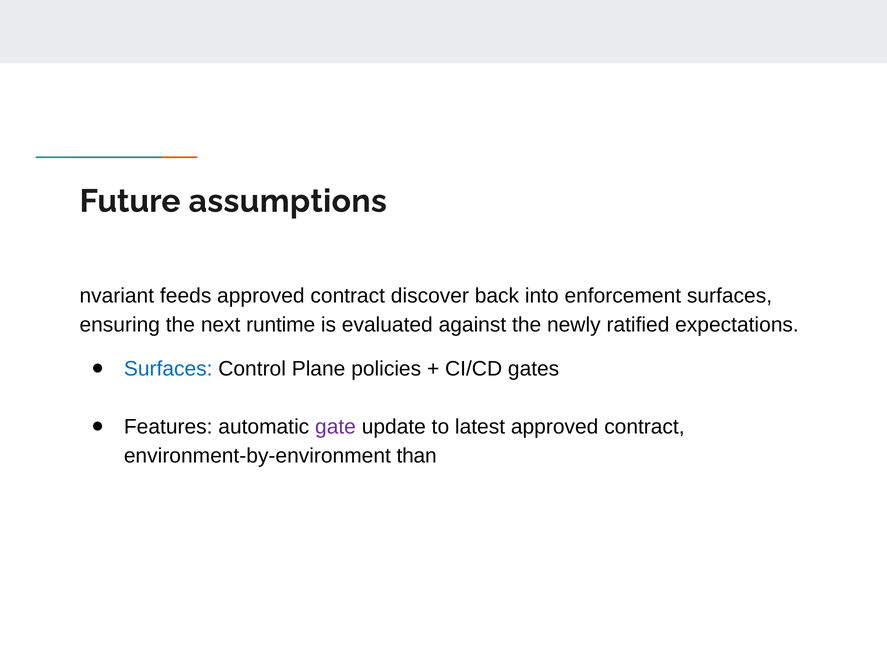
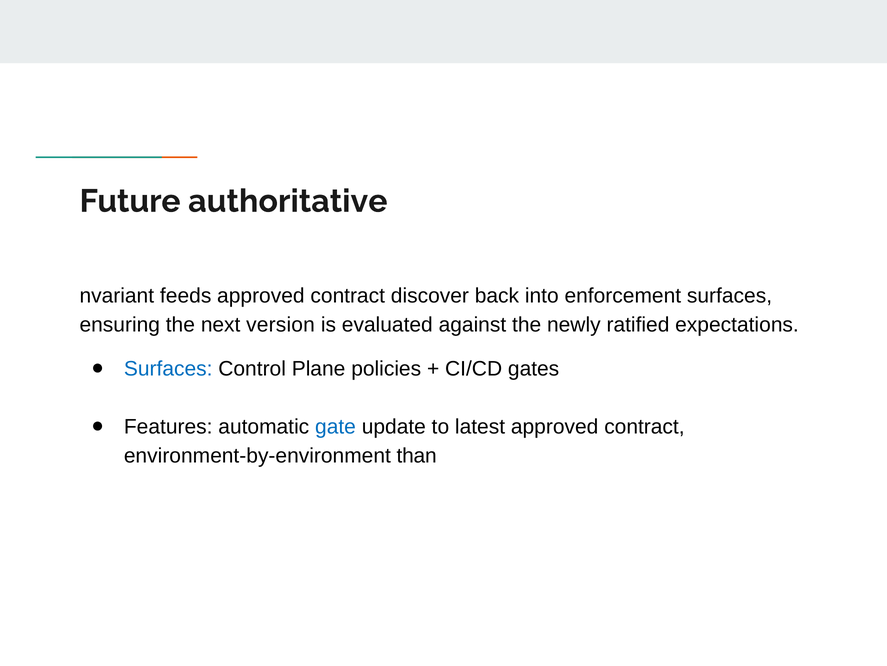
assumptions: assumptions -> authoritative
runtime: runtime -> version
gate colour: purple -> blue
